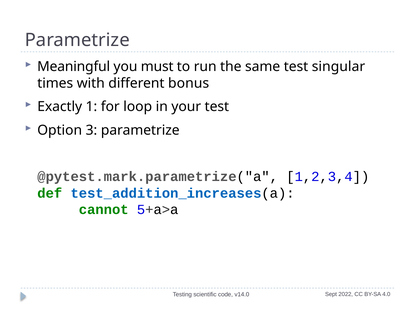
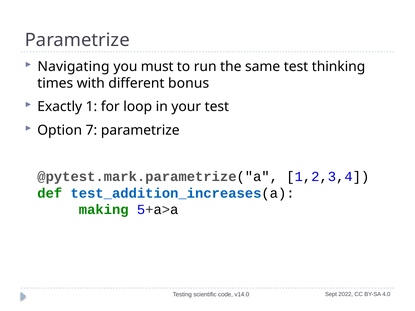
Meaningful: Meaningful -> Navigating
singular: singular -> thinking
3: 3 -> 7
cannot: cannot -> making
